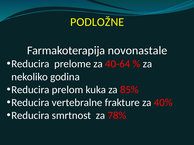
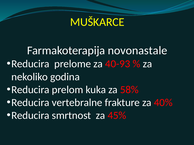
PODLOŽNE: PODLOŽNE -> MUŠKARCE
40-64: 40-64 -> 40-93
85%: 85% -> 58%
78%: 78% -> 45%
